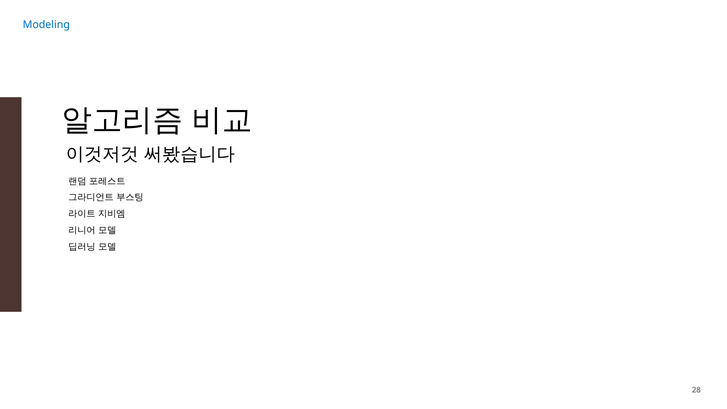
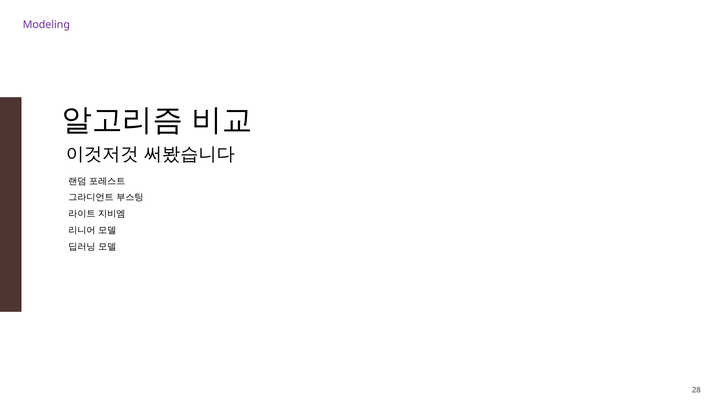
Modeling colour: blue -> purple
